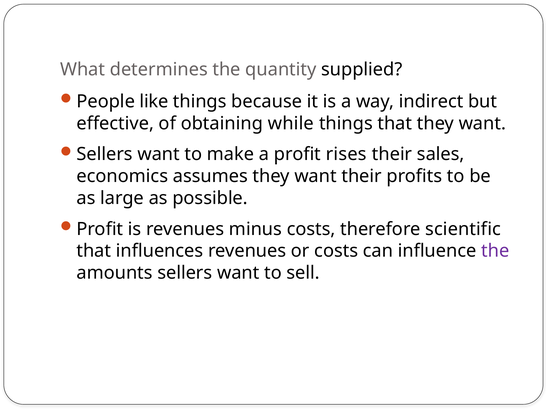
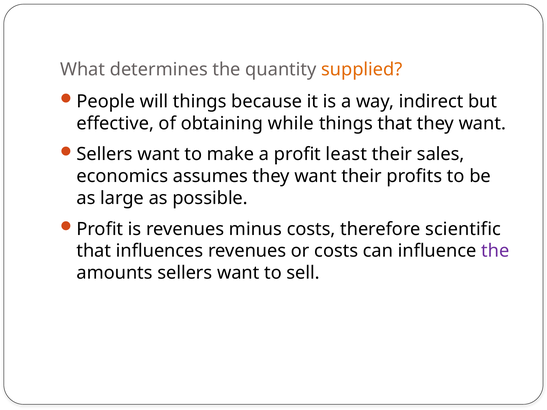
supplied colour: black -> orange
like: like -> will
rises: rises -> least
